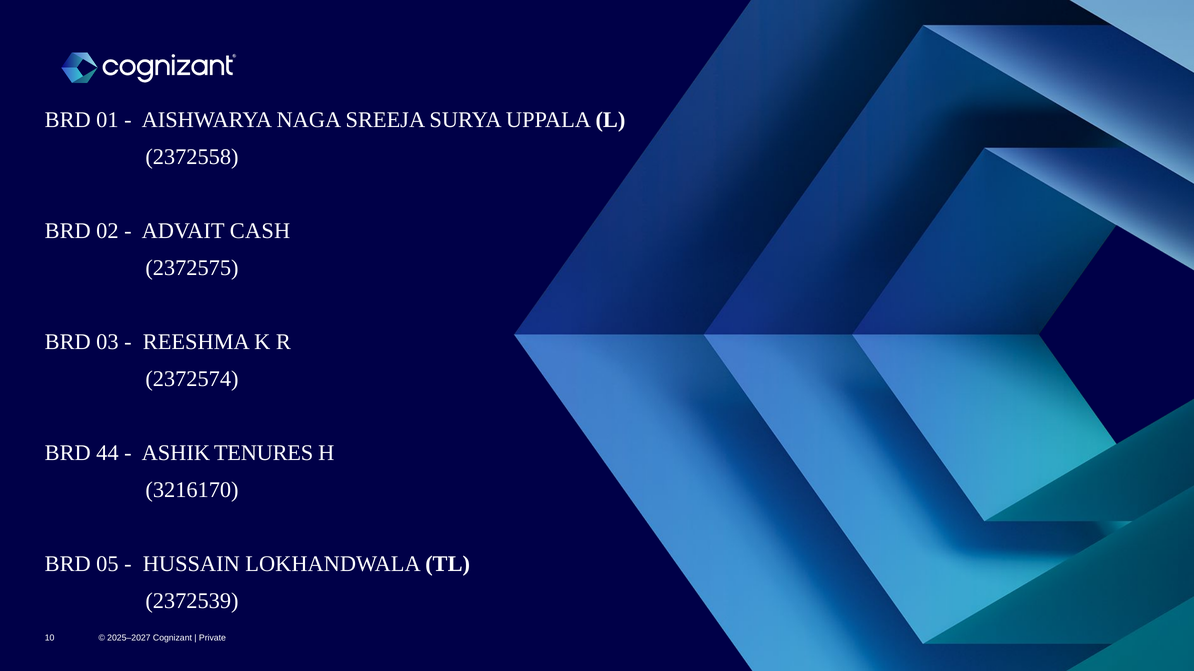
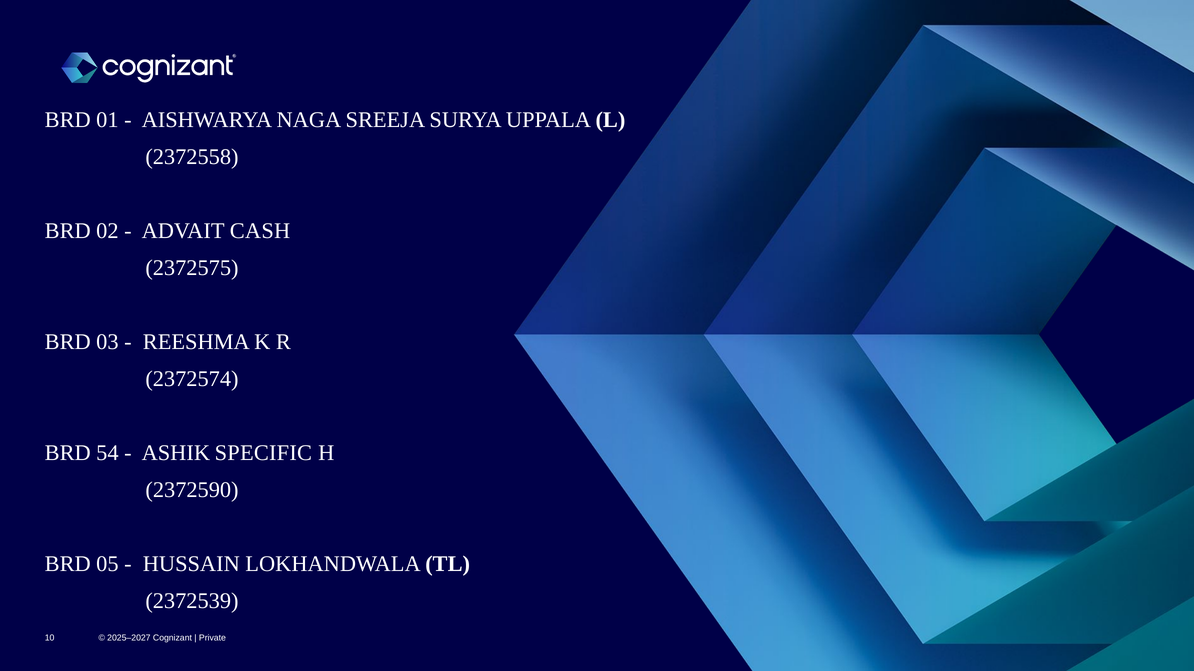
44: 44 -> 54
TENURES: TENURES -> SPECIFIC
3216170: 3216170 -> 2372590
